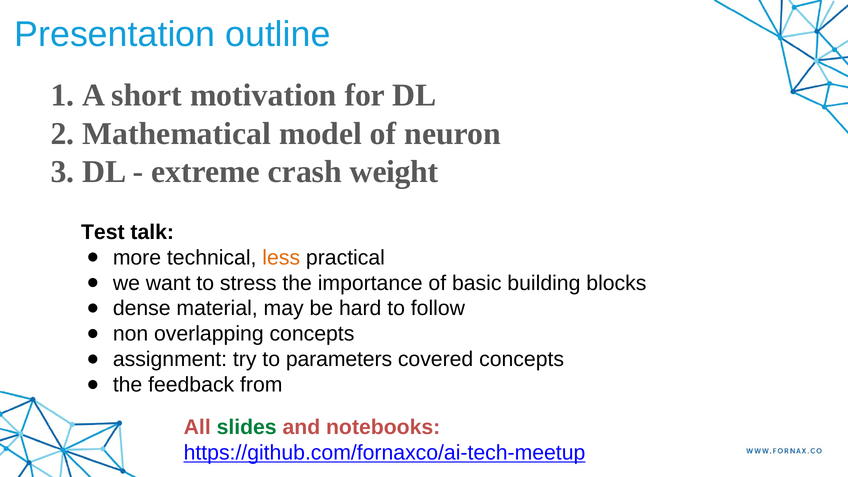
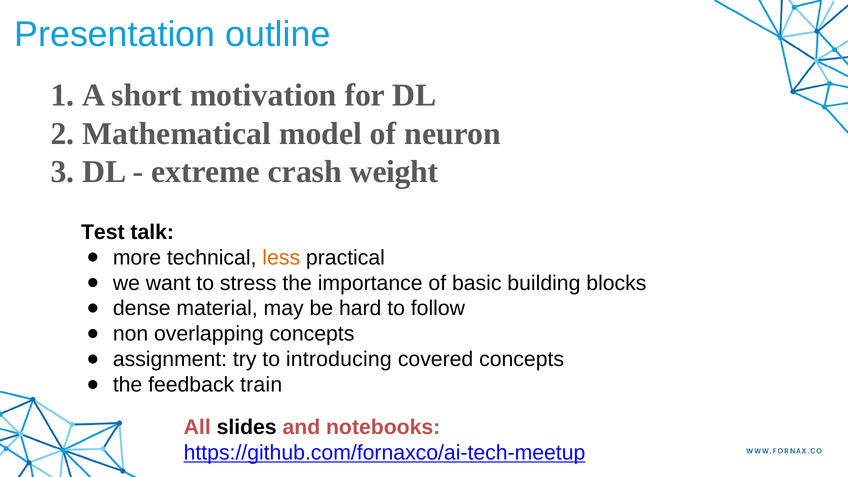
parameters: parameters -> introducing
from: from -> train
slides colour: green -> black
